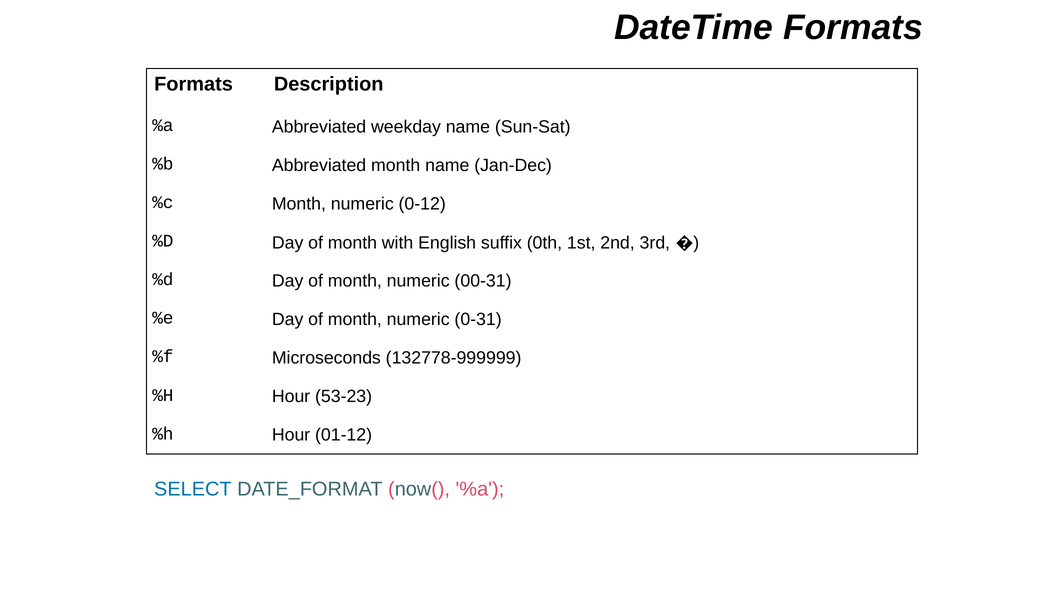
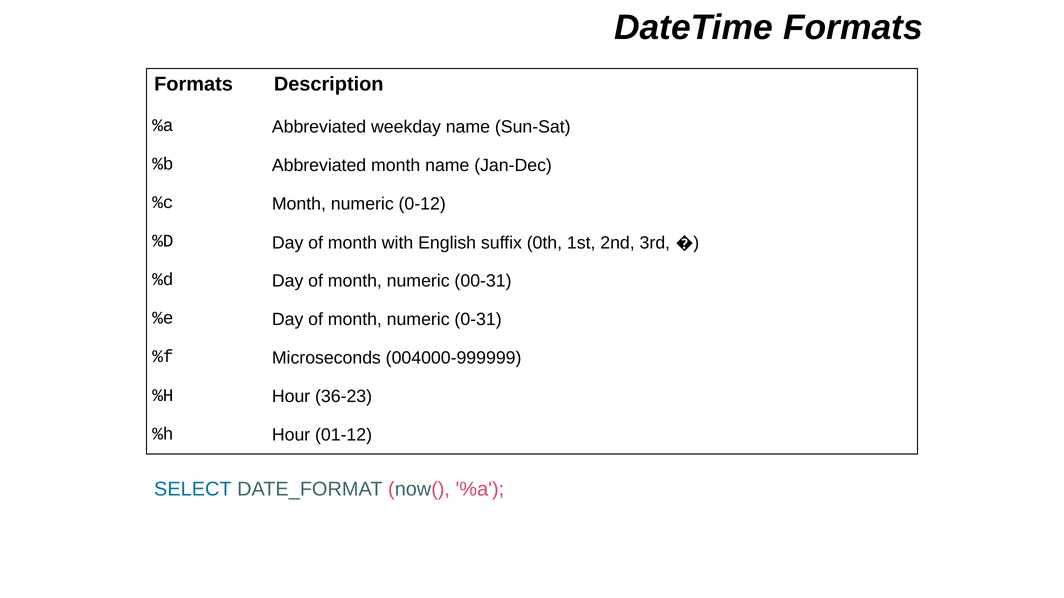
132778-999999: 132778-999999 -> 004000-999999
53-23: 53-23 -> 36-23
